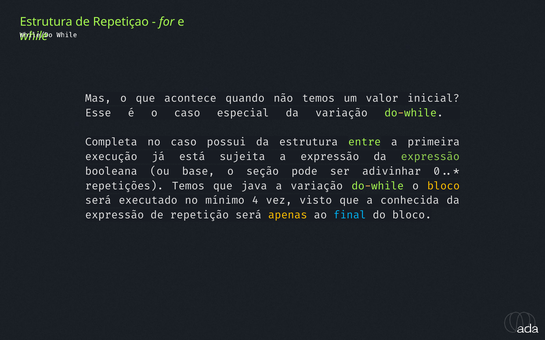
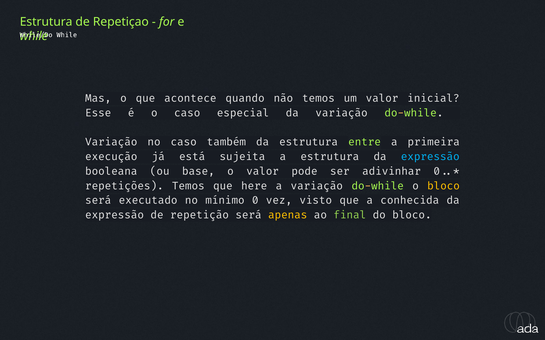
Completa at (111, 142): Completa -> Variação
possui: possui -> também
a expressão: expressão -> estrutura
expressão at (430, 157) colour: light green -> light blue
o seção: seção -> valor
java: java -> here
4: 4 -> 0
final colour: light blue -> light green
